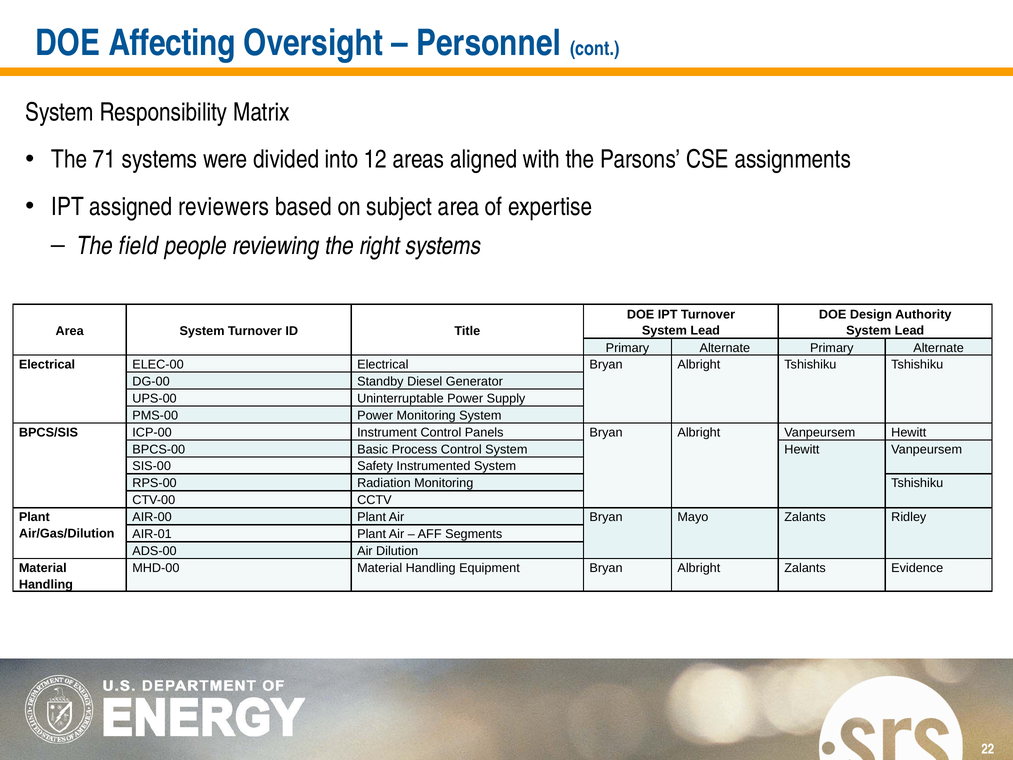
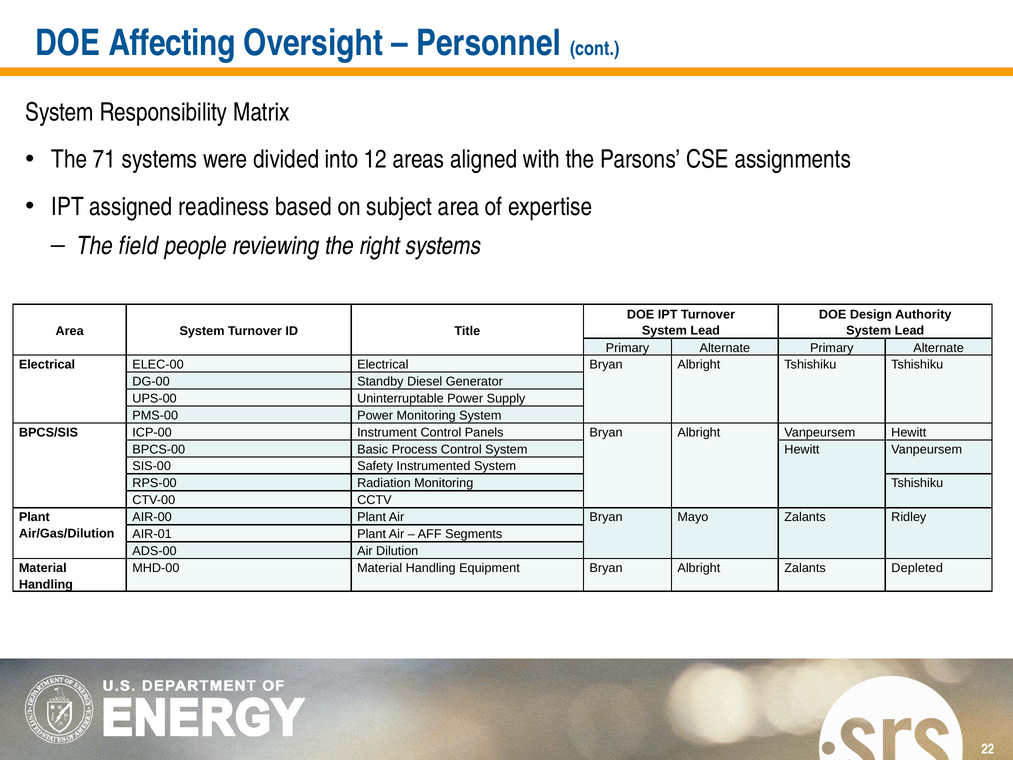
reviewers: reviewers -> readiness
Evidence: Evidence -> Depleted
